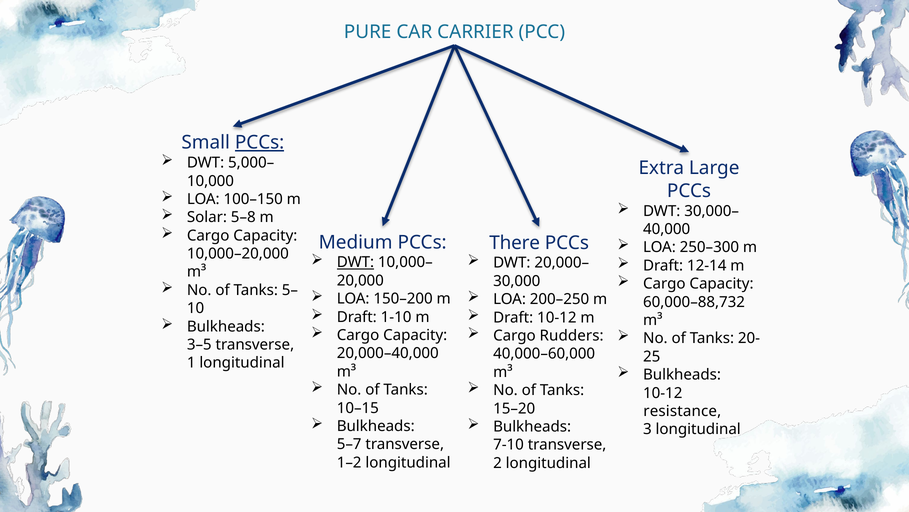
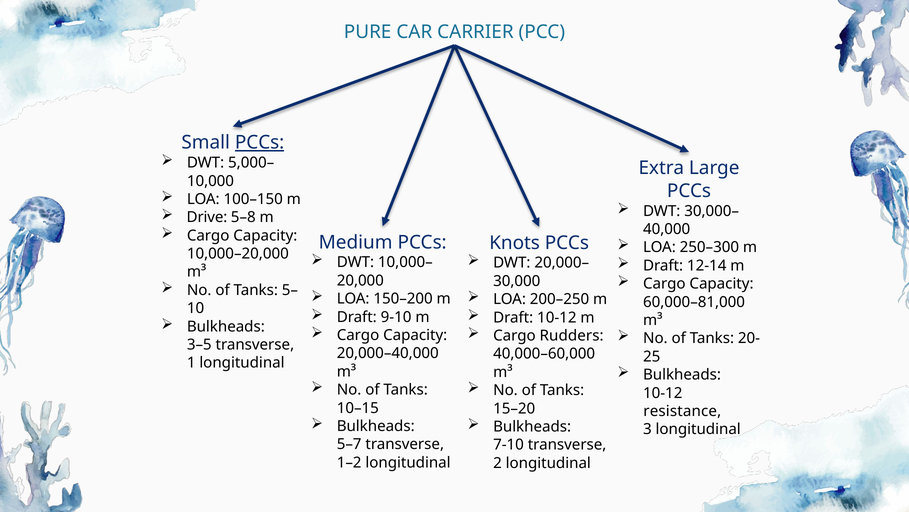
Solar: Solar -> Drive
There: There -> Knots
DWT at (355, 262) underline: present -> none
60,000–88,732: 60,000–88,732 -> 60,000–81,000
1-10: 1-10 -> 9-10
